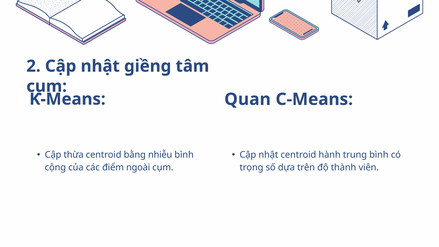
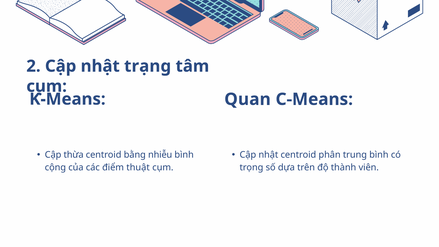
giềng: giềng -> trạng
hành: hành -> phân
ngoài: ngoài -> thuật
